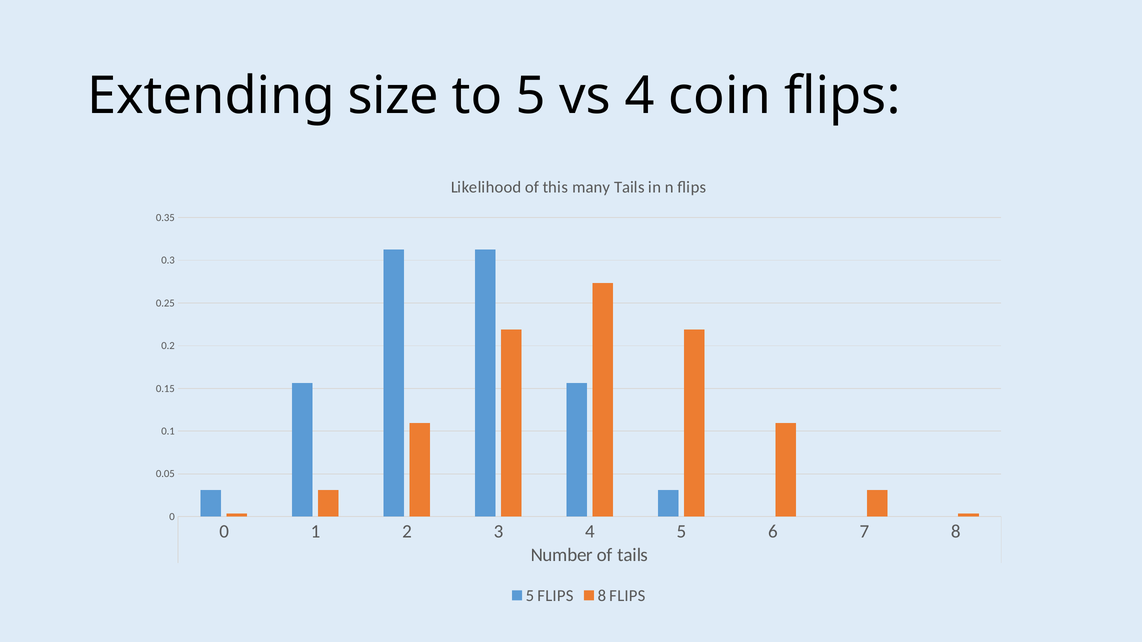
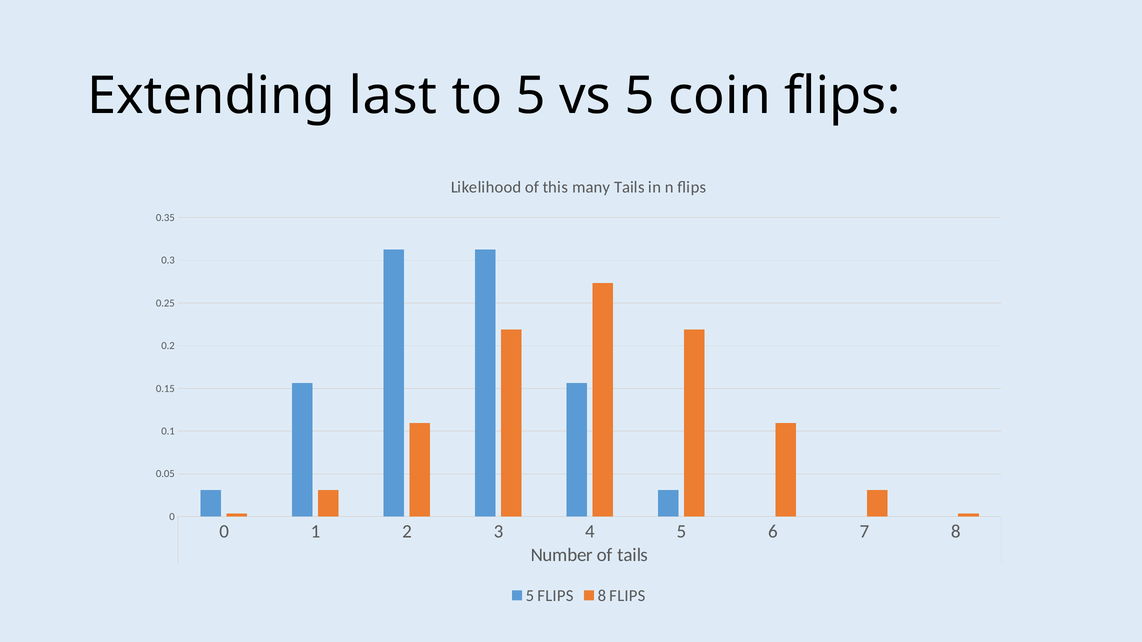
size: size -> last
vs 4: 4 -> 5
